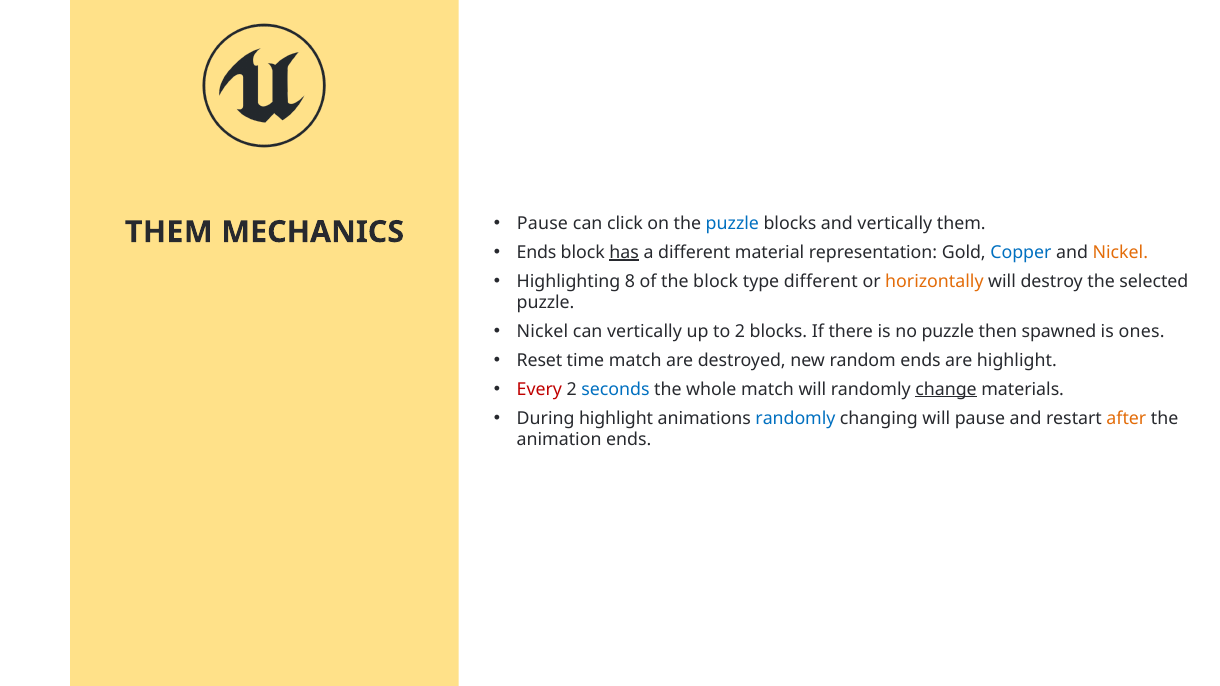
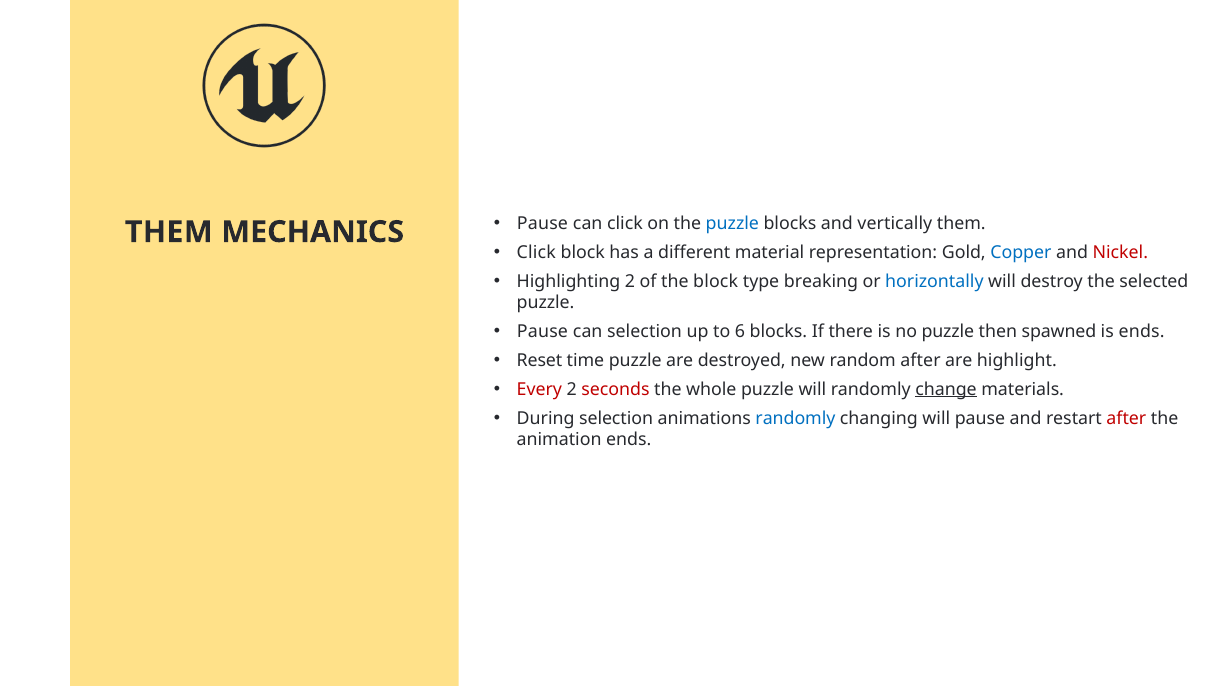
Ends at (536, 252): Ends -> Click
has underline: present -> none
Nickel at (1120, 252) colour: orange -> red
Highlighting 8: 8 -> 2
type different: different -> breaking
horizontally colour: orange -> blue
Nickel at (542, 332): Nickel -> Pause
can vertically: vertically -> selection
to 2: 2 -> 6
is ones: ones -> ends
time match: match -> puzzle
random ends: ends -> after
seconds colour: blue -> red
whole match: match -> puzzle
During highlight: highlight -> selection
after at (1126, 418) colour: orange -> red
